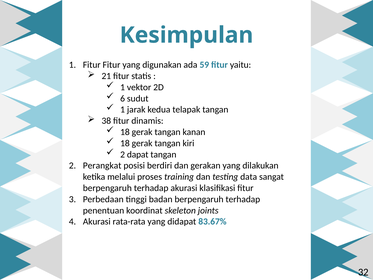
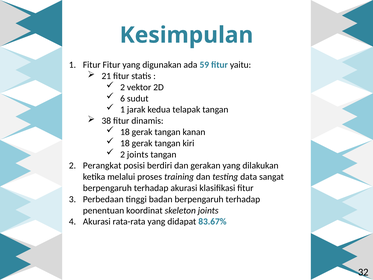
1 at (123, 87): 1 -> 2
2 dapat: dapat -> joints
